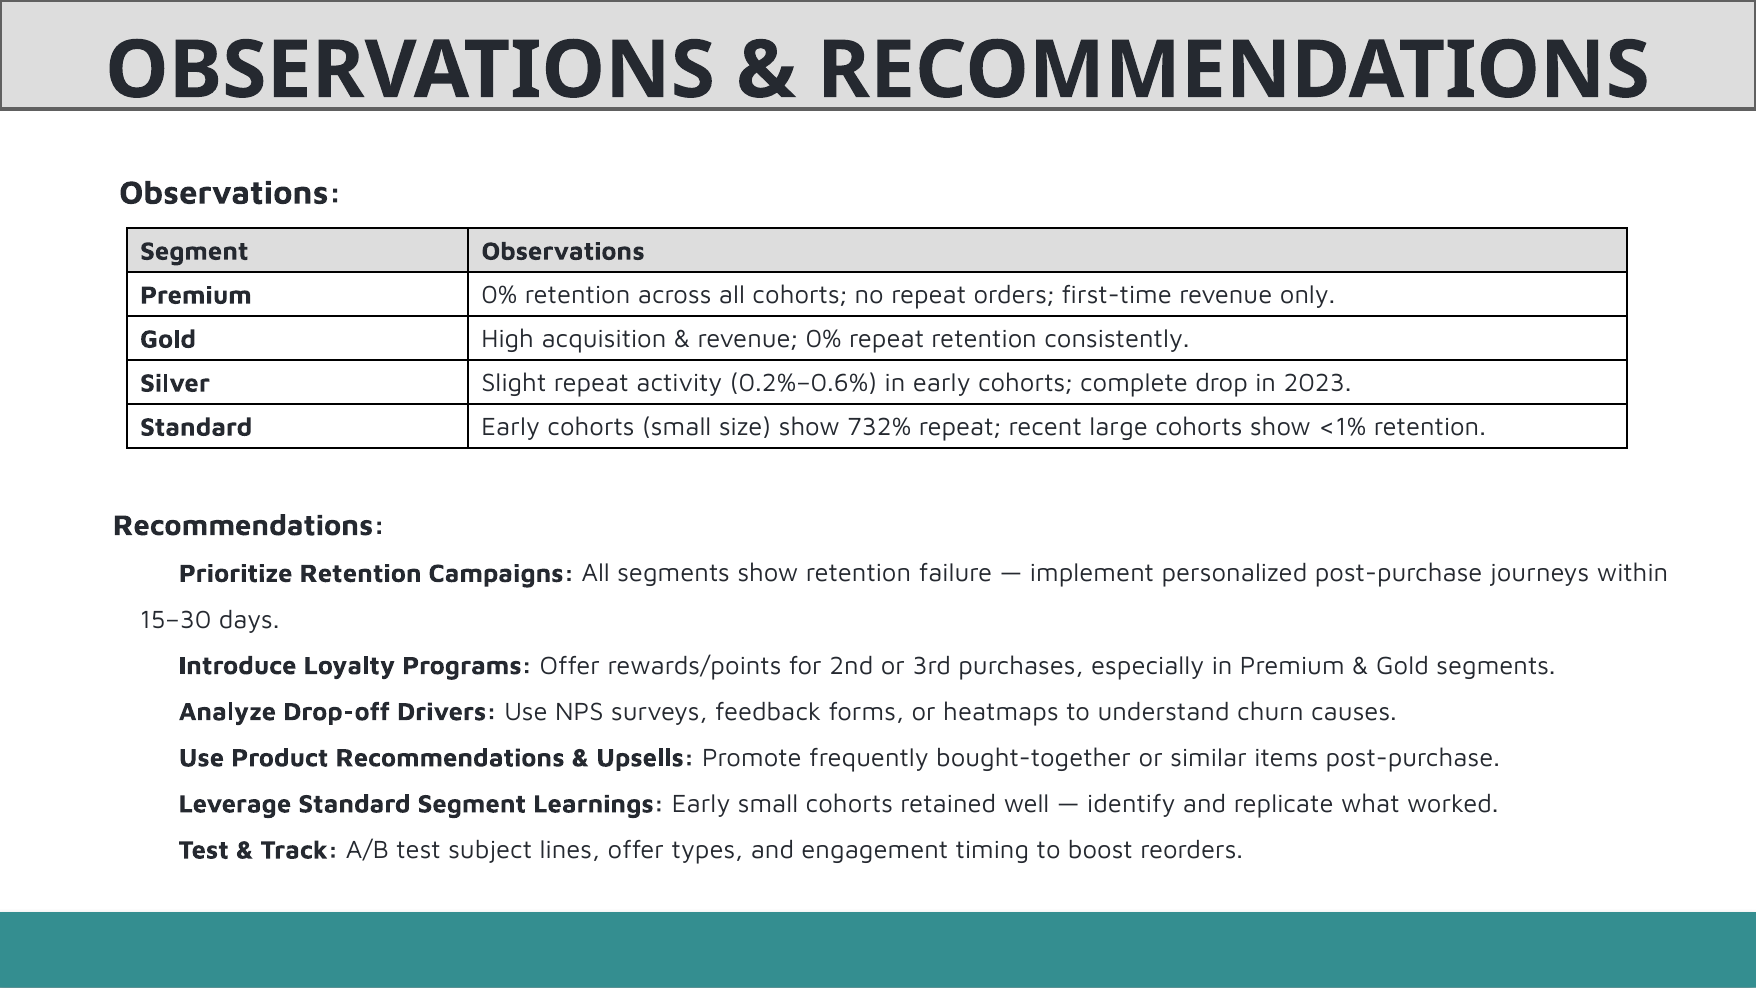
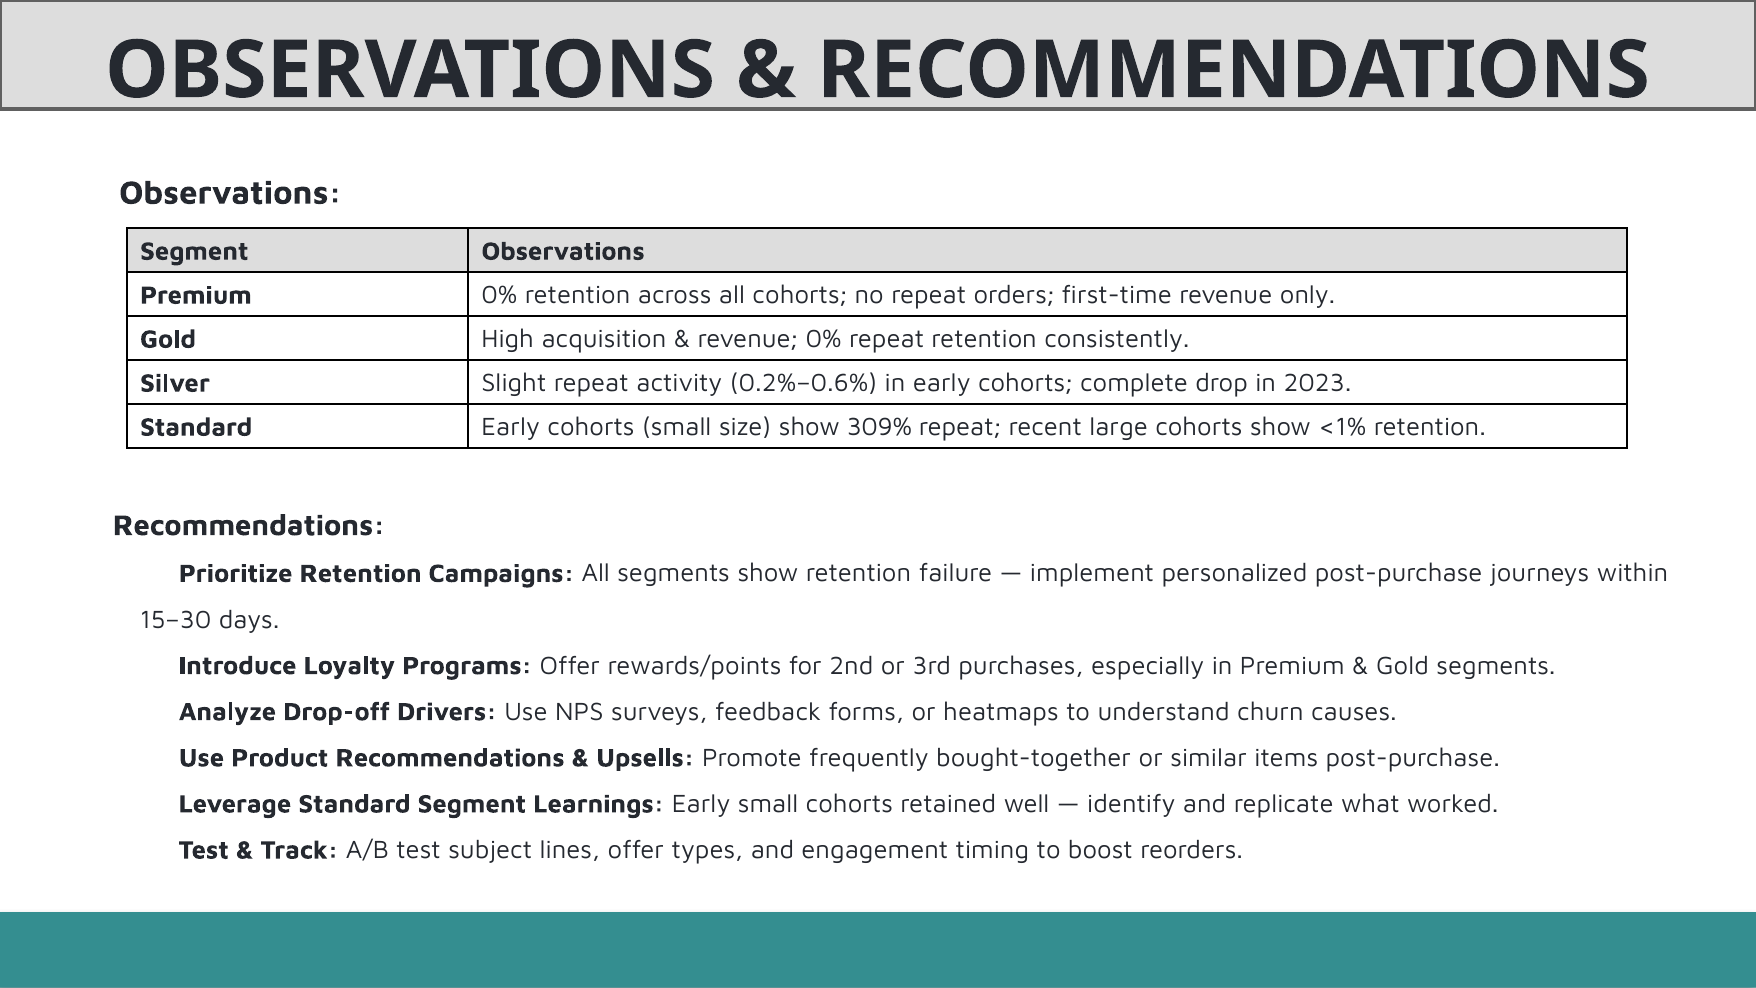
732%: 732% -> 309%
